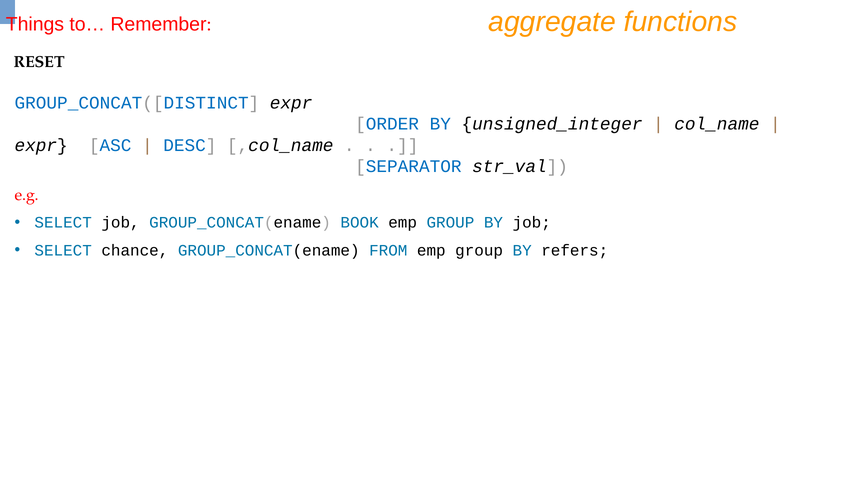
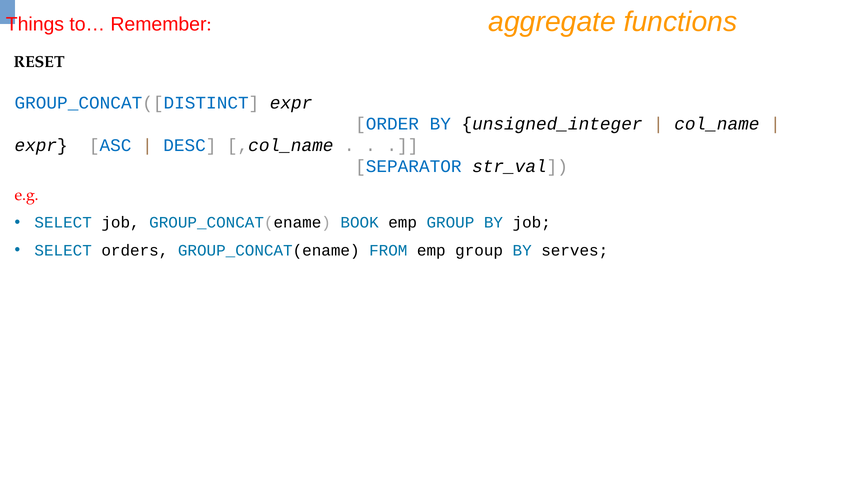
chance: chance -> orders
refers: refers -> serves
